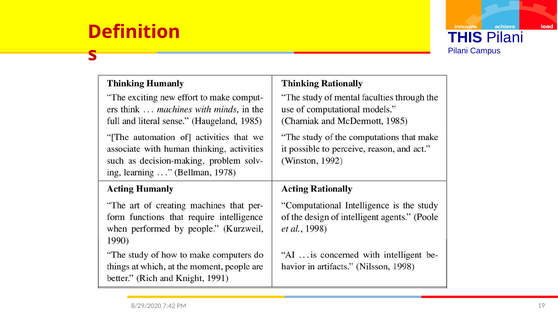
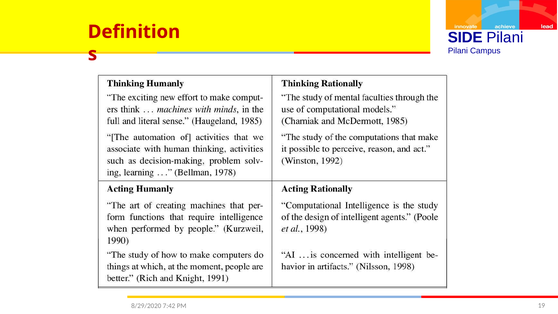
THIS: THIS -> SIDE
